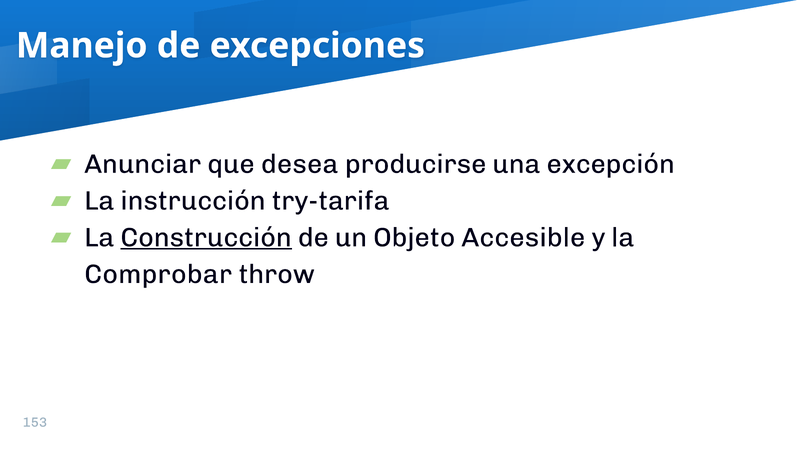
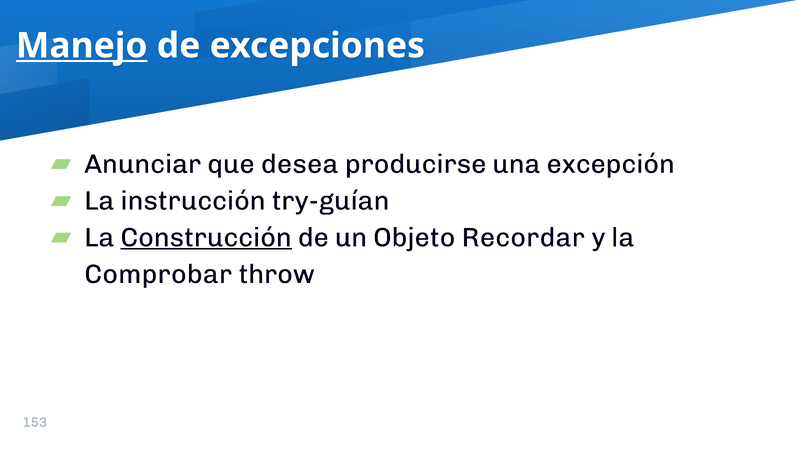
Manejo underline: none -> present
try-tarifa: try-tarifa -> try-guían
Accesible: Accesible -> Recordar
